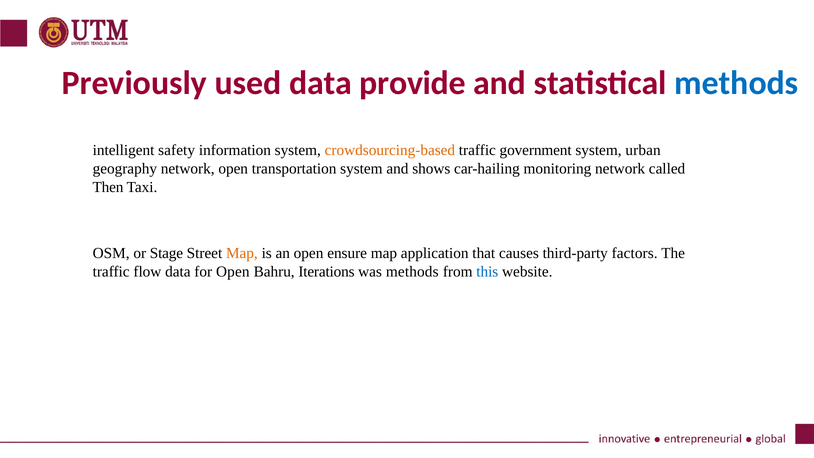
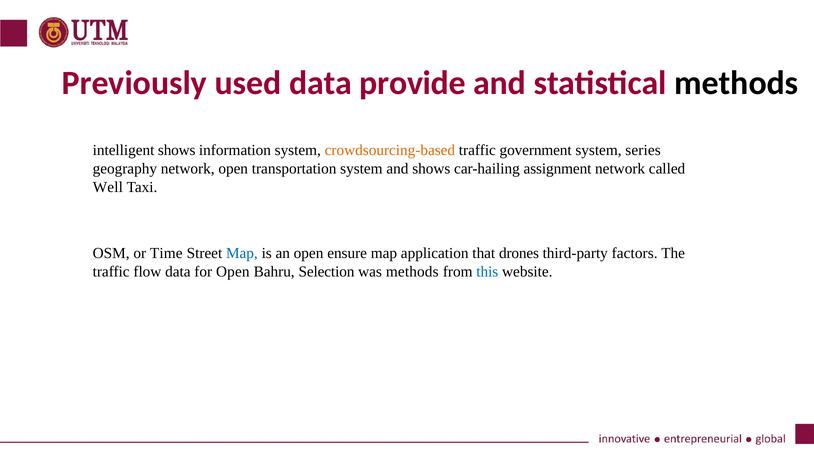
methods at (736, 83) colour: blue -> black
intelligent safety: safety -> shows
urban: urban -> series
monitoring: monitoring -> assignment
Then: Then -> Well
Stage: Stage -> Time
Map at (242, 253) colour: orange -> blue
causes: causes -> drones
Iterations: Iterations -> Selection
